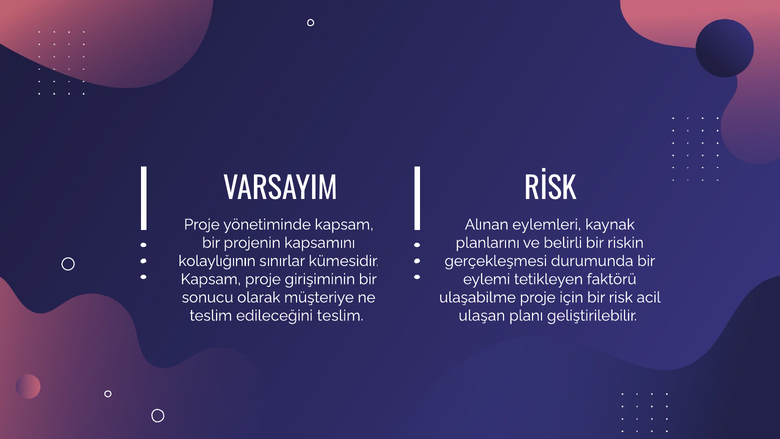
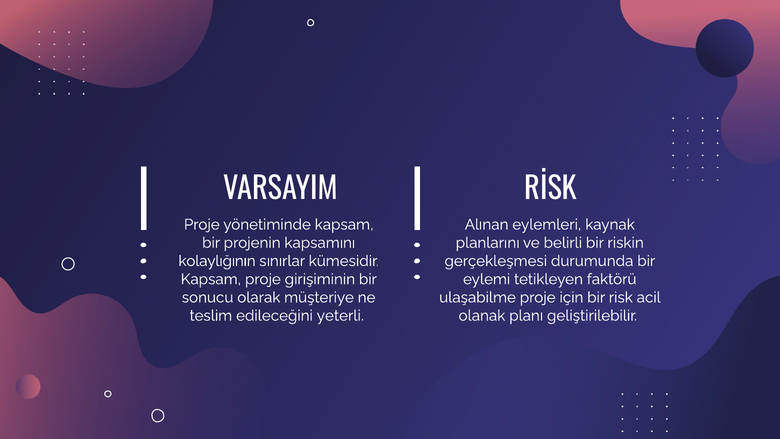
edileceğini teslim: teslim -> yeterli
ulaşan: ulaşan -> olanak
